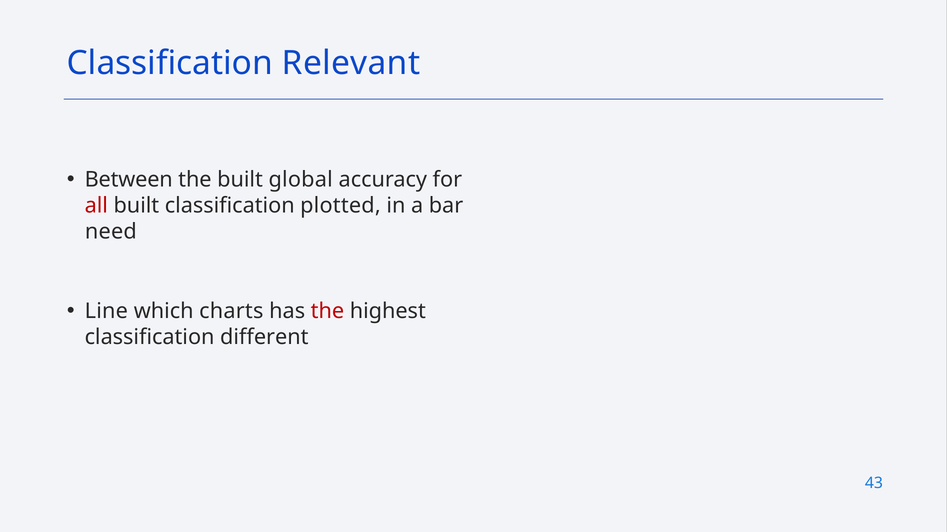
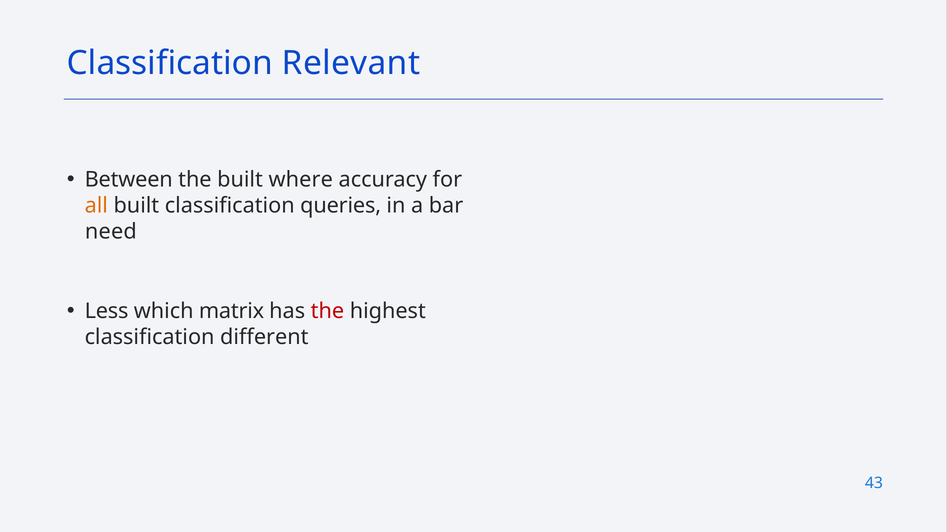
global: global -> where
all colour: red -> orange
plotted: plotted -> queries
Line: Line -> Less
charts: charts -> matrix
